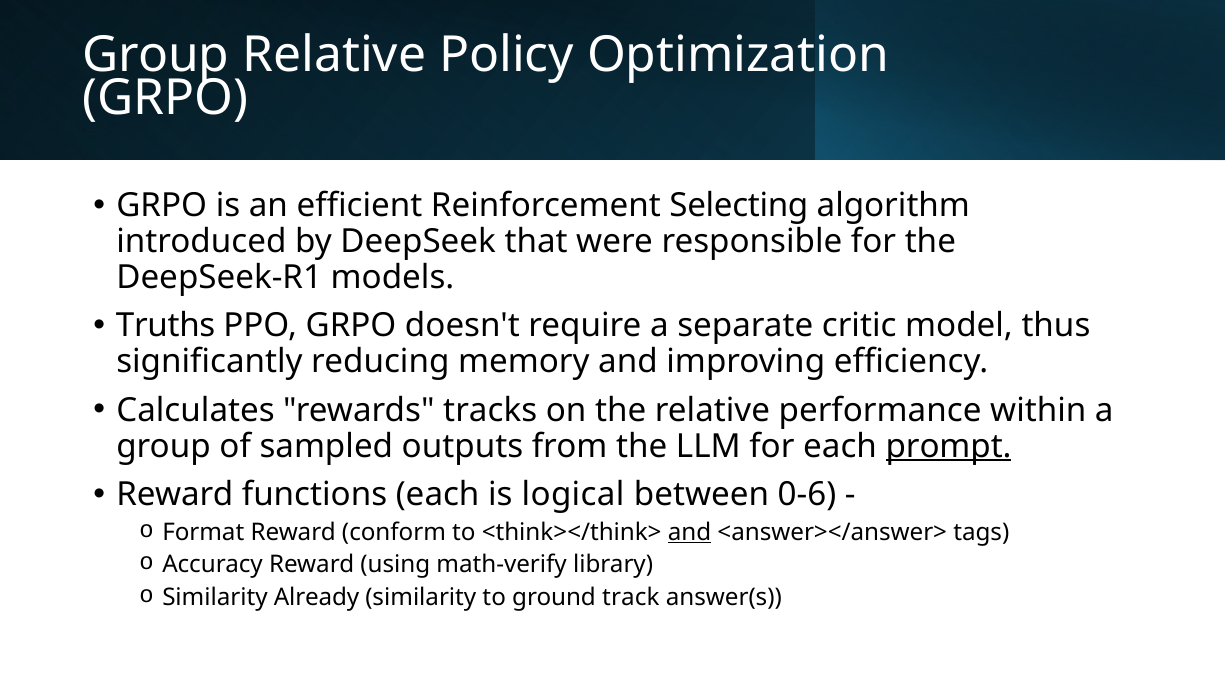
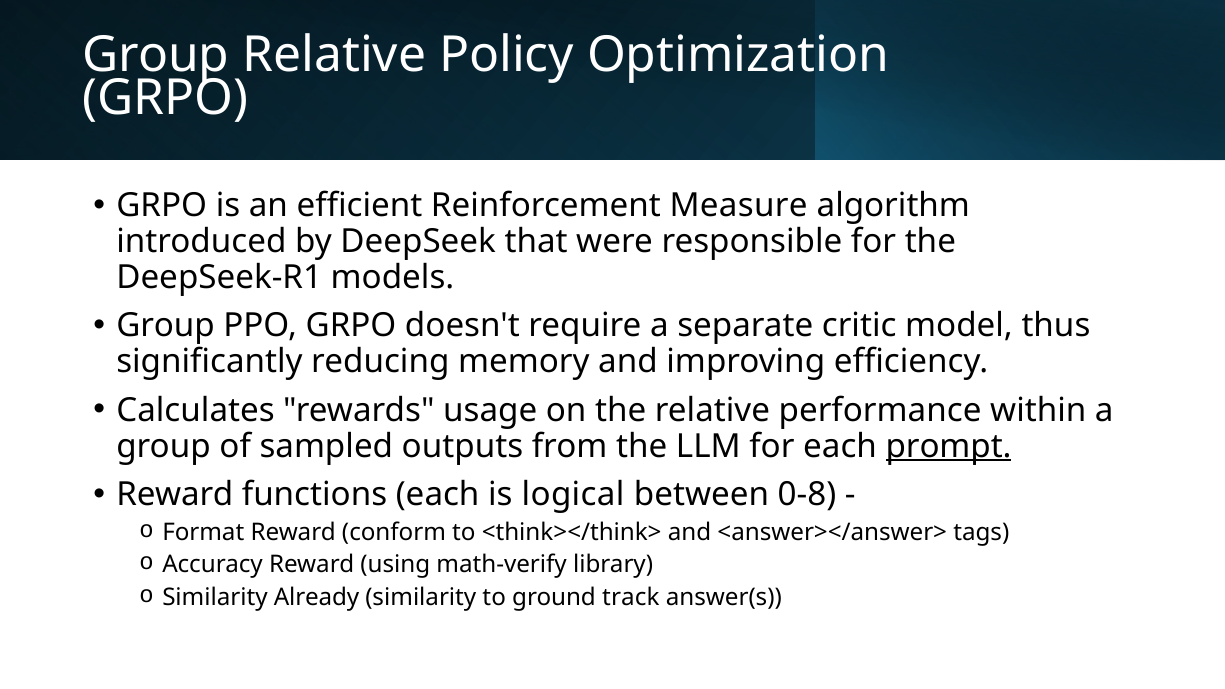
Selecting: Selecting -> Measure
Truths at (166, 326): Truths -> Group
tracks: tracks -> usage
0-6: 0-6 -> 0-8
and at (690, 532) underline: present -> none
